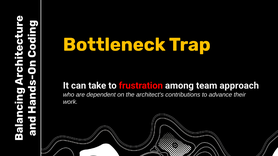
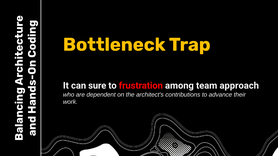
take: take -> sure
